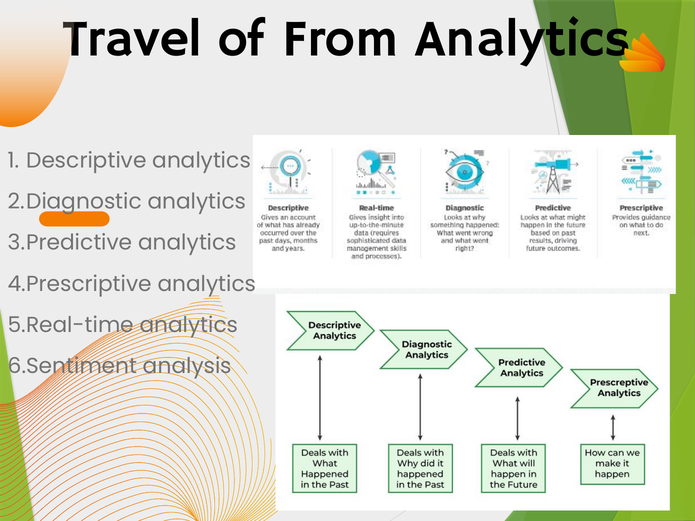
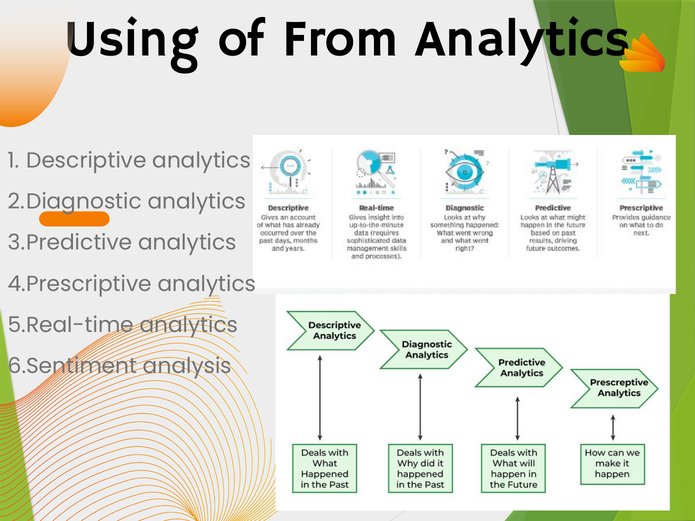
Travel: Travel -> Using
